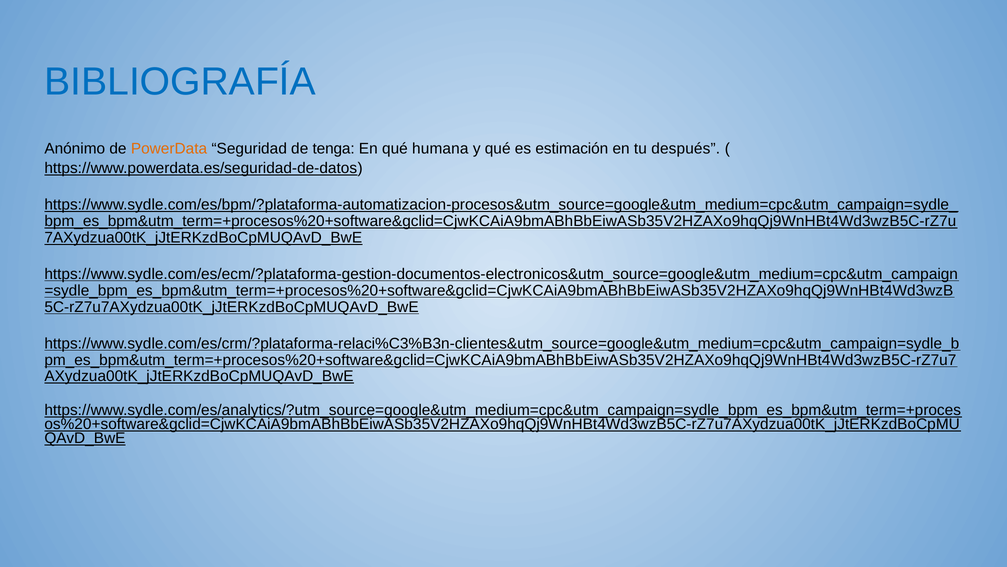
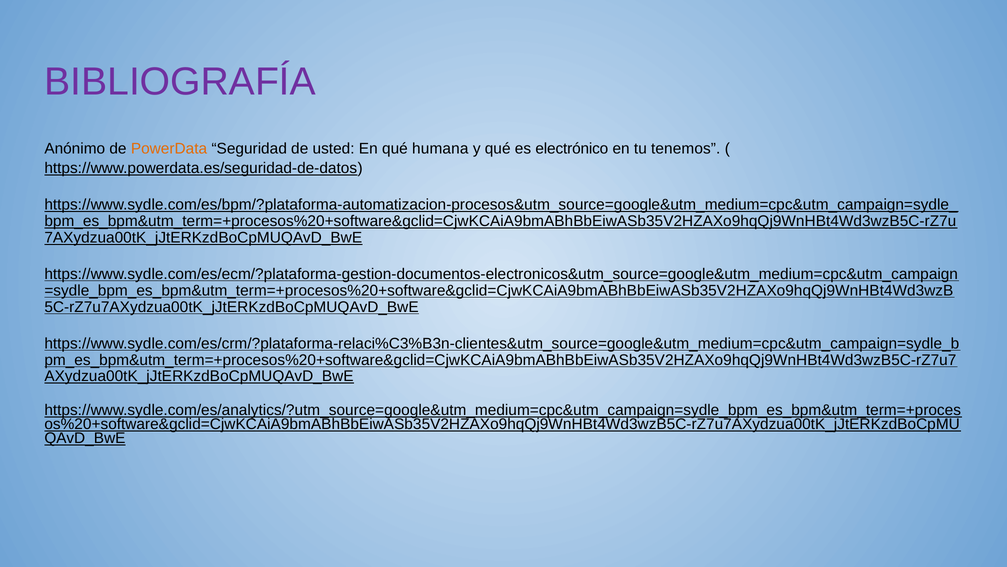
BIBLIOGRAFÍA colour: blue -> purple
tenga: tenga -> usted
estimación: estimación -> electrónico
después: después -> tenemos
